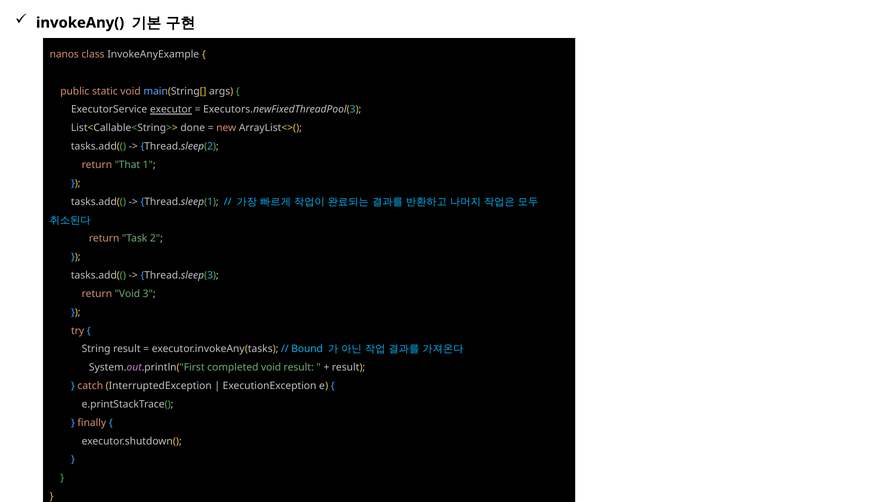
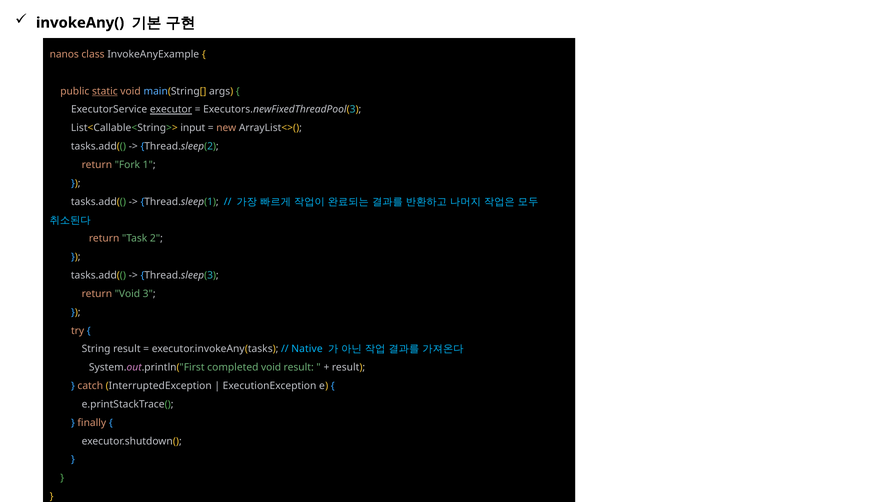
static underline: none -> present
done: done -> input
That: That -> Fork
Bound: Bound -> Native
